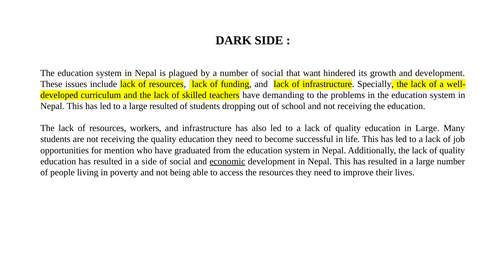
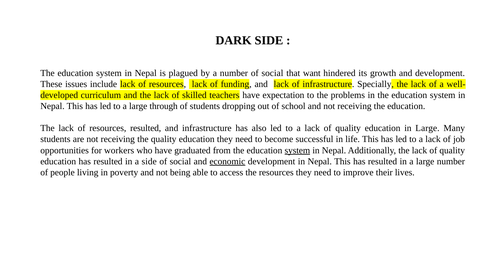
demanding: demanding -> expectation
large resulted: resulted -> through
resources workers: workers -> resulted
mention: mention -> workers
system at (297, 150) underline: none -> present
